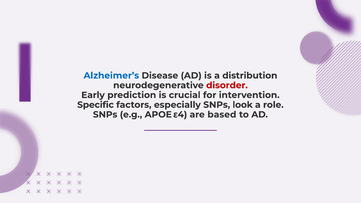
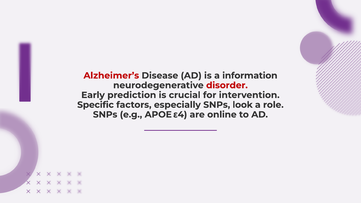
Alzheimer’s colour: blue -> red
distribution: distribution -> information
based: based -> online
